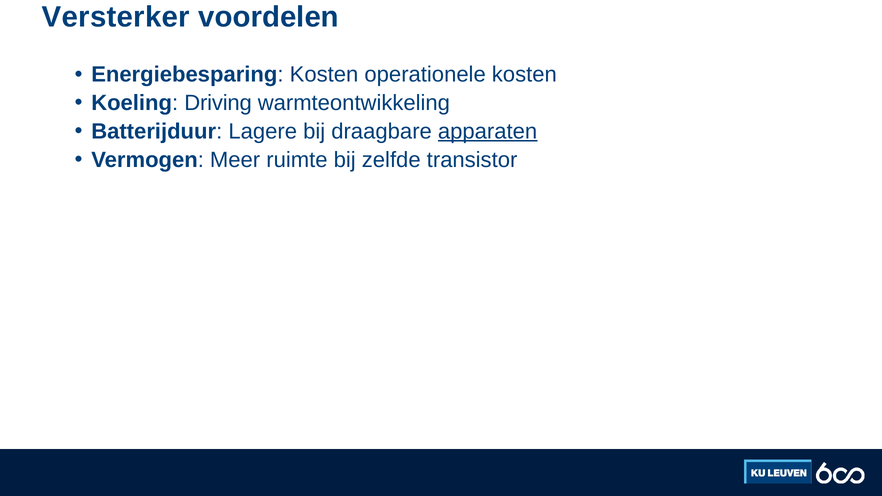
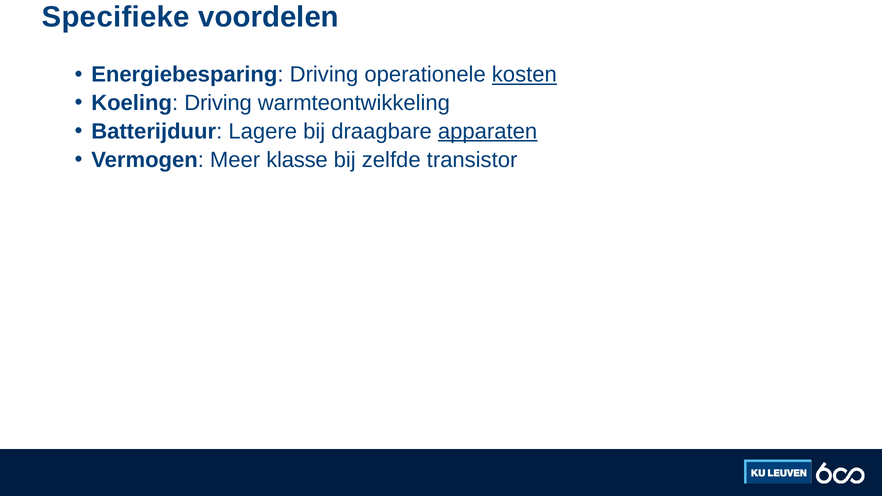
Versterker: Versterker -> Specifieke
Energiebesparing Kosten: Kosten -> Driving
kosten at (524, 75) underline: none -> present
ruimte: ruimte -> klasse
